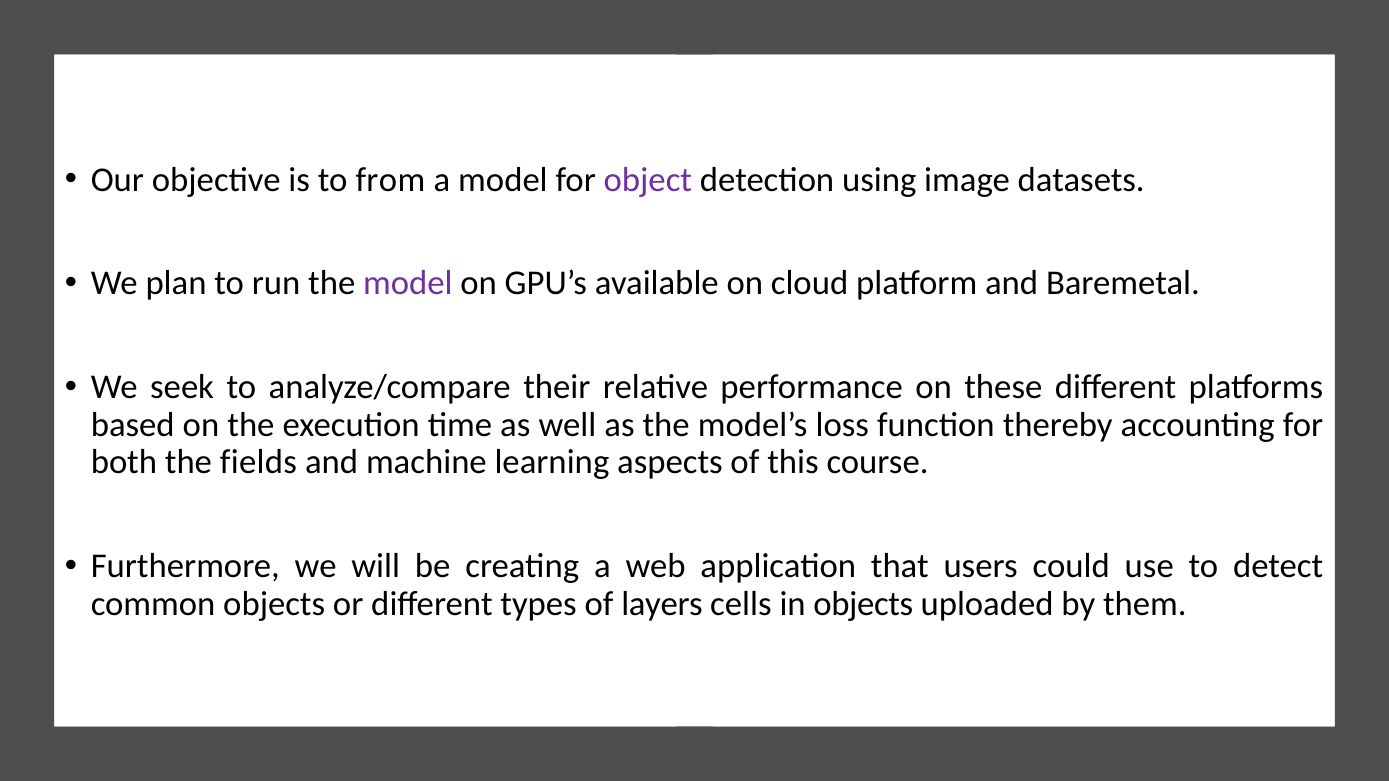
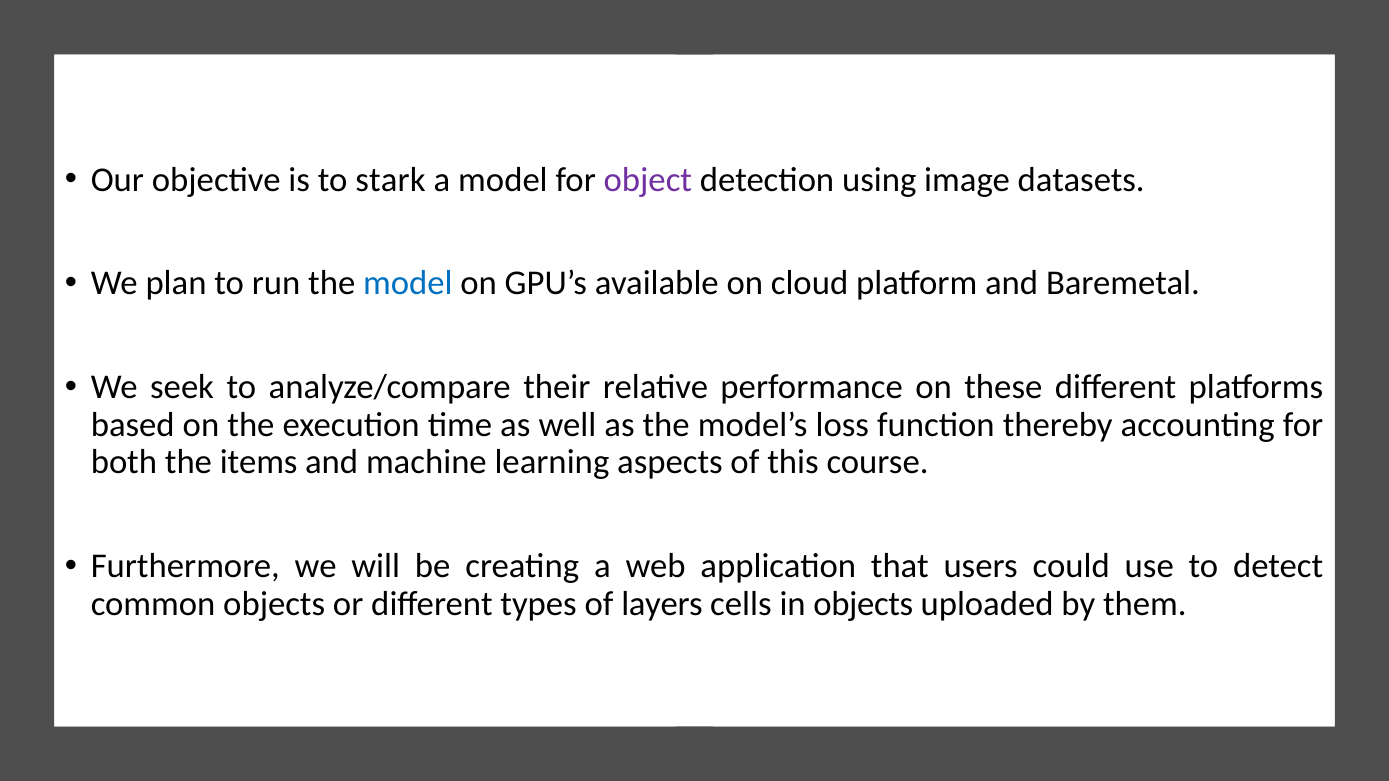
from: from -> stark
model at (408, 284) colour: purple -> blue
fields: fields -> items
